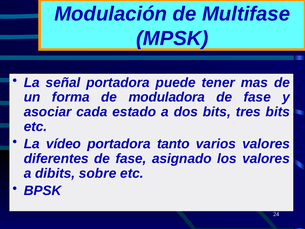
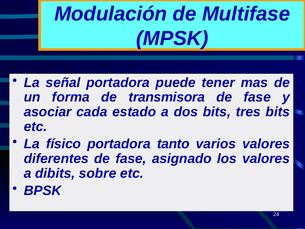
moduladora: moduladora -> transmisora
vídeo: vídeo -> físico
